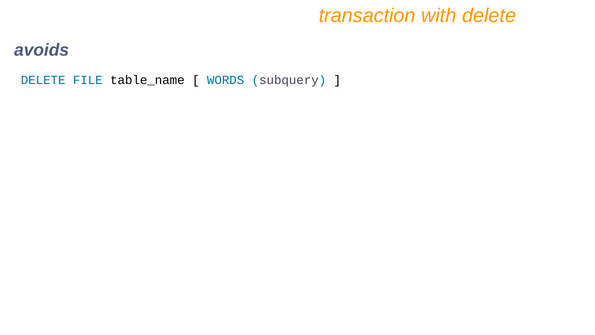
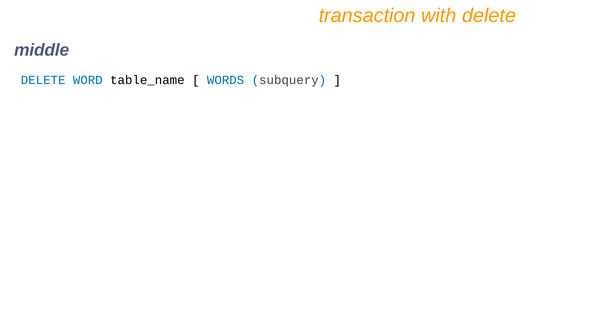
avoids: avoids -> middle
FILE: FILE -> WORD
